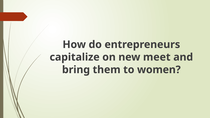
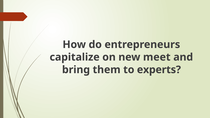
women: women -> experts
